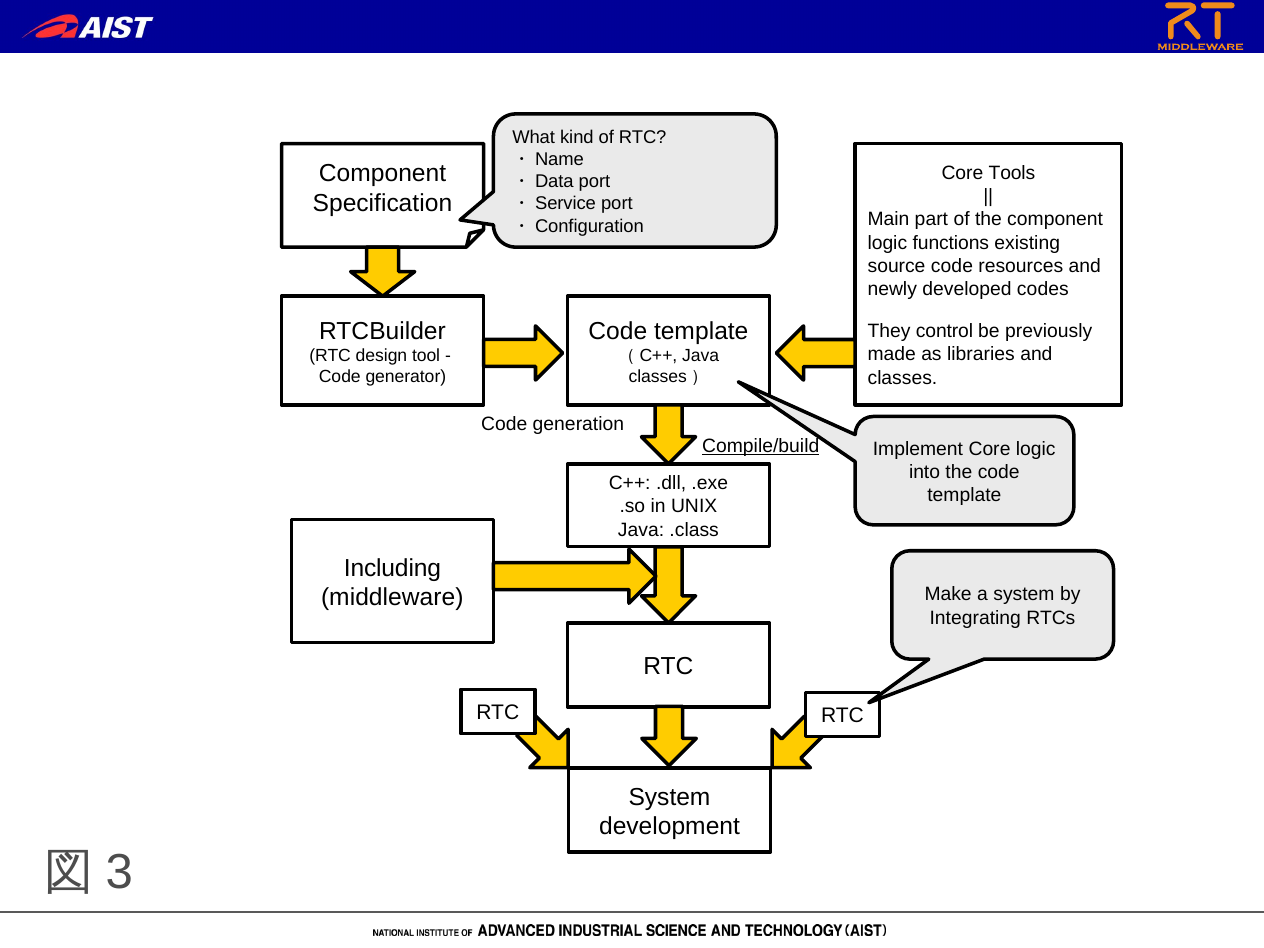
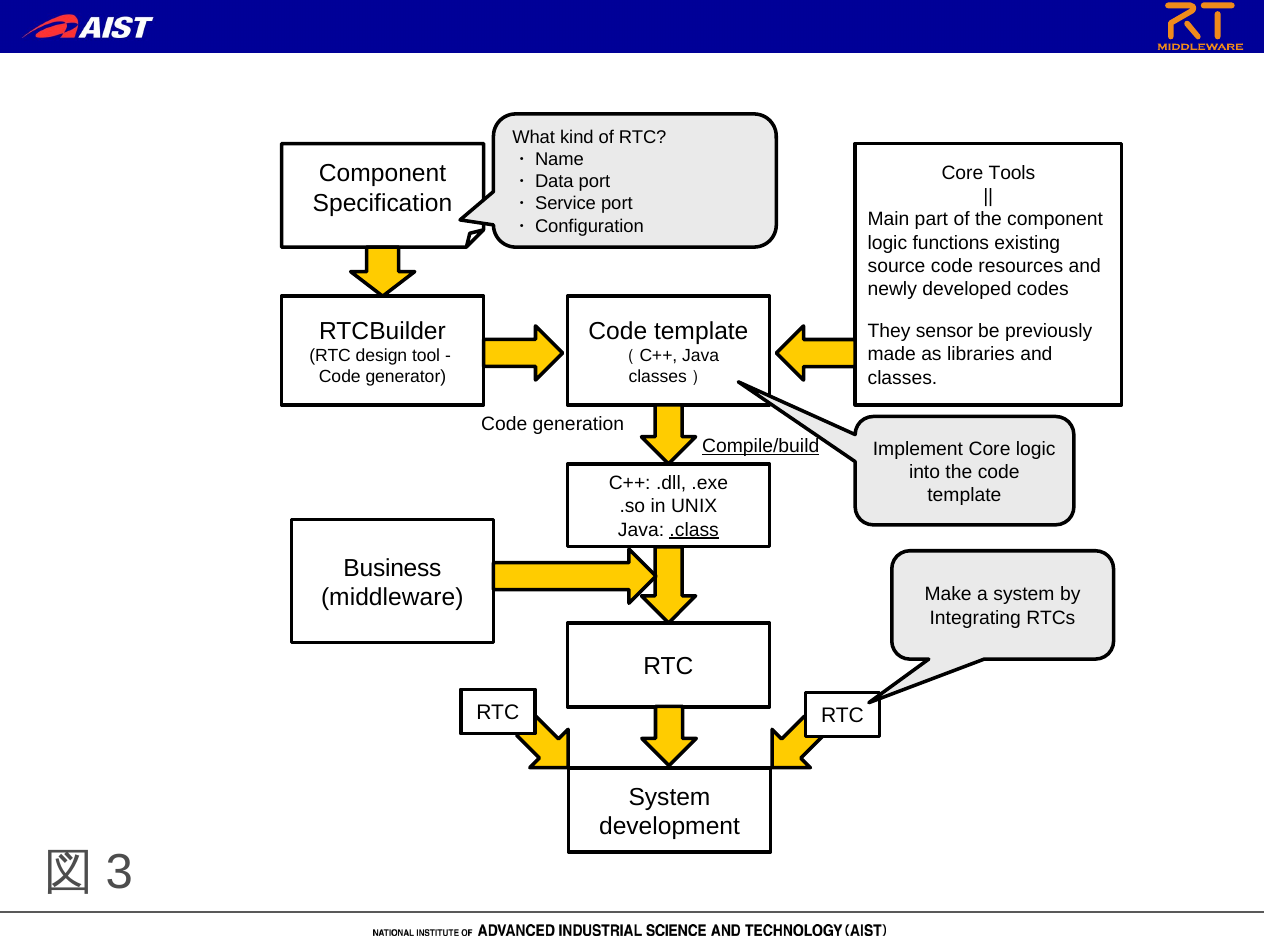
control: control -> sensor
.class underline: none -> present
Including: Including -> Business
